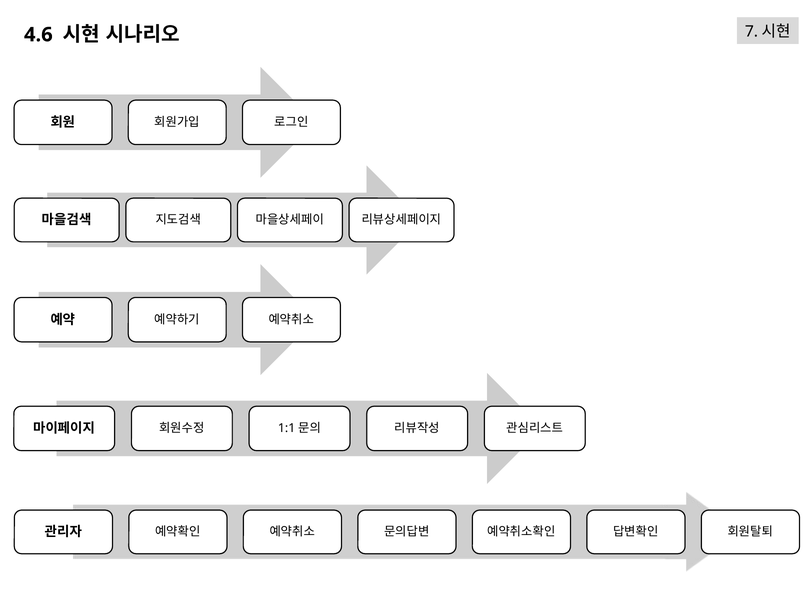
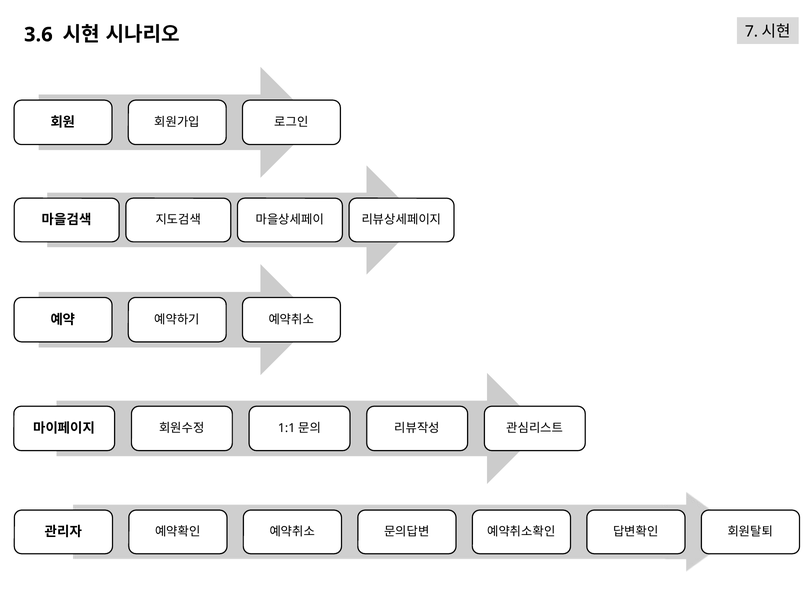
4.6: 4.6 -> 3.6
